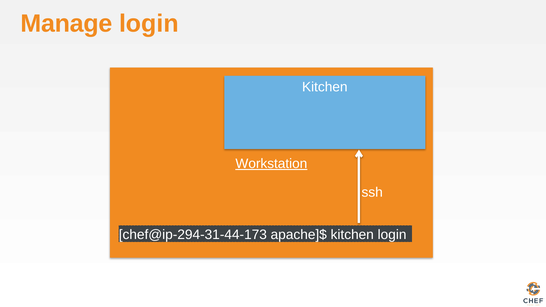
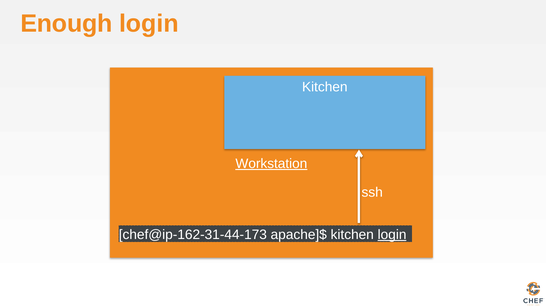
Manage: Manage -> Enough
chef@ip-294-31-44-173: chef@ip-294-31-44-173 -> chef@ip-162-31-44-173
login at (392, 235) underline: none -> present
